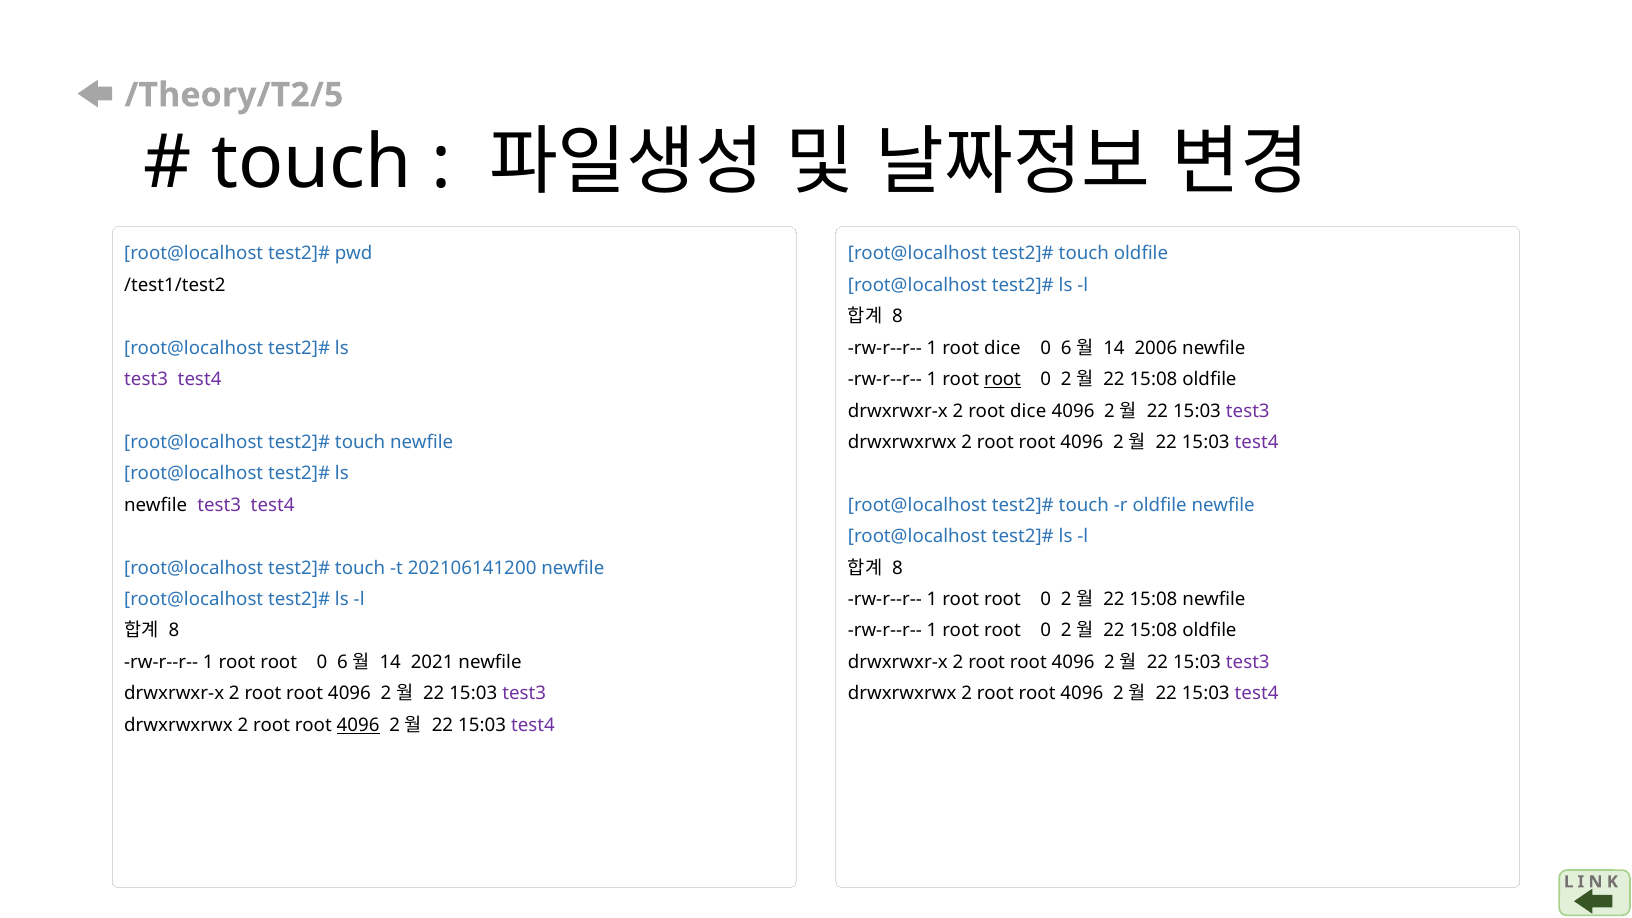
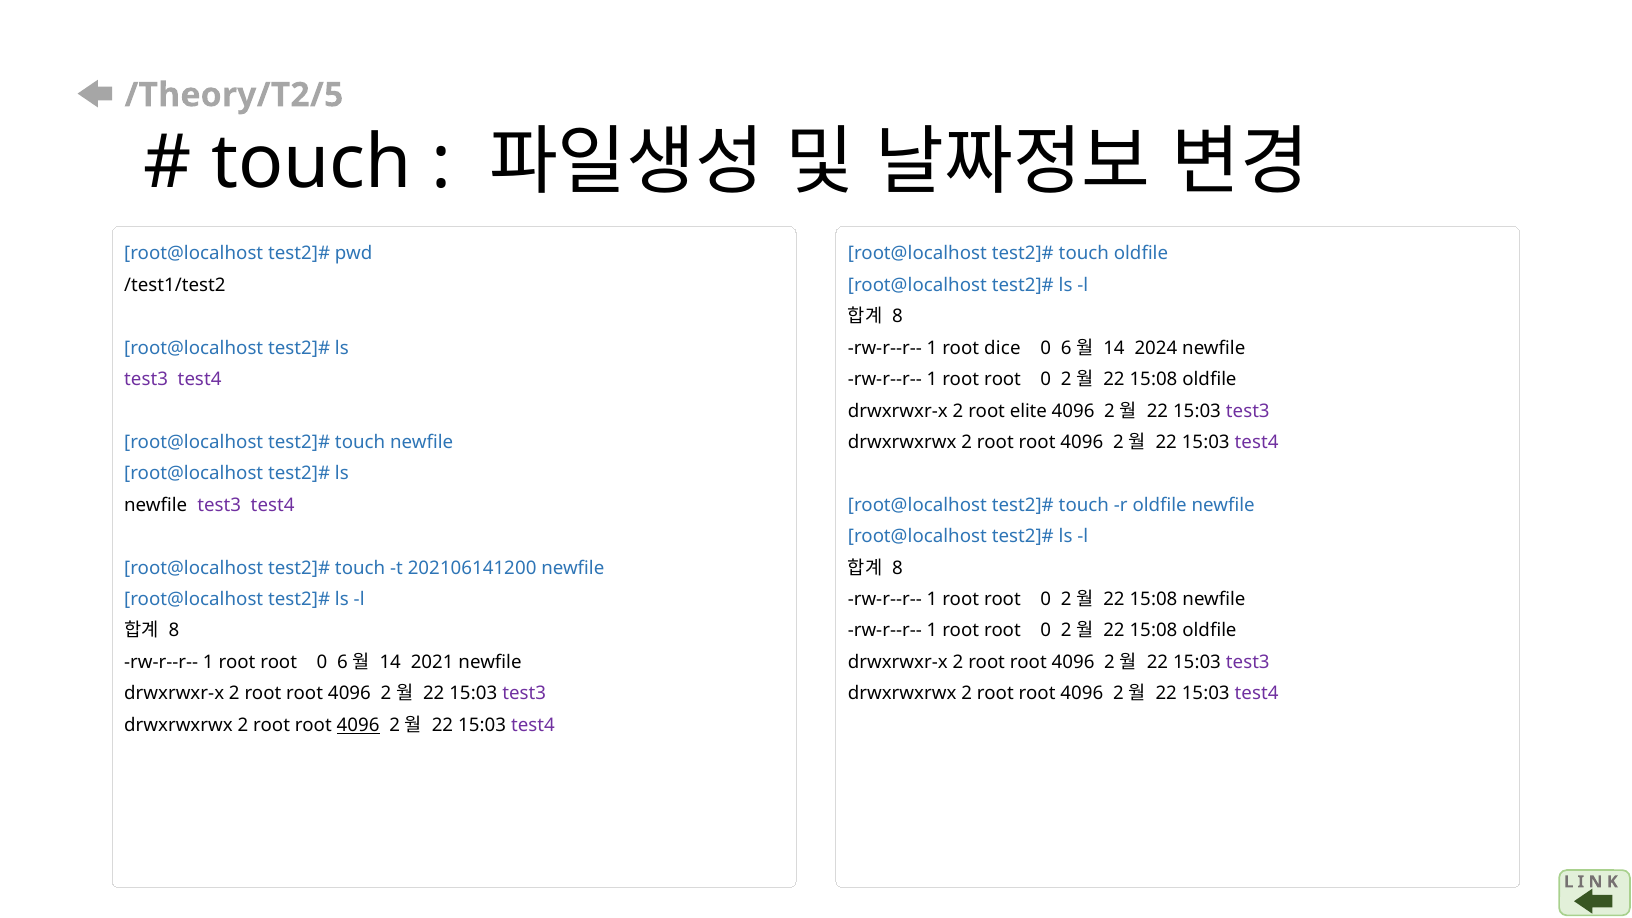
2006: 2006 -> 2024
root at (1003, 379) underline: present -> none
2 root dice: dice -> elite
